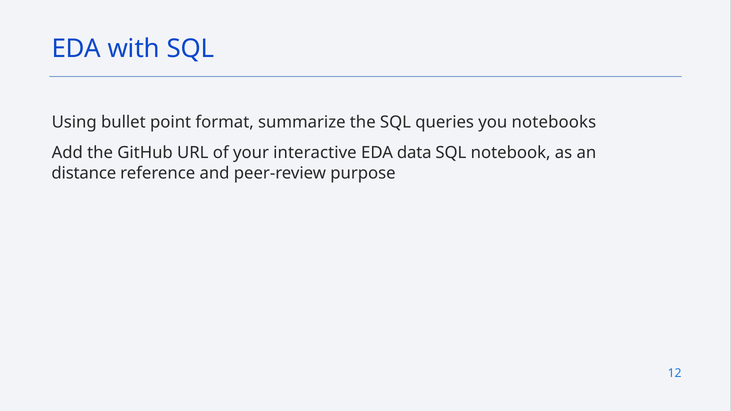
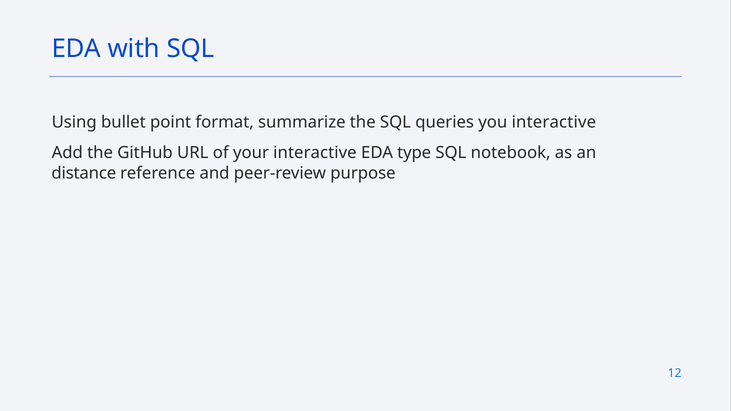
you notebooks: notebooks -> interactive
data: data -> type
